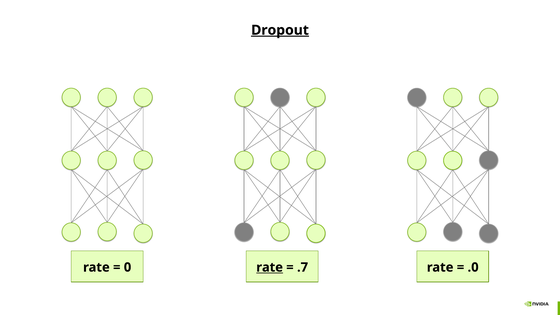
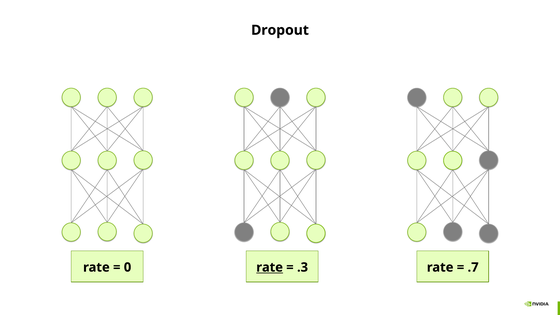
Dropout underline: present -> none
.7: .7 -> .3
.0: .0 -> .7
